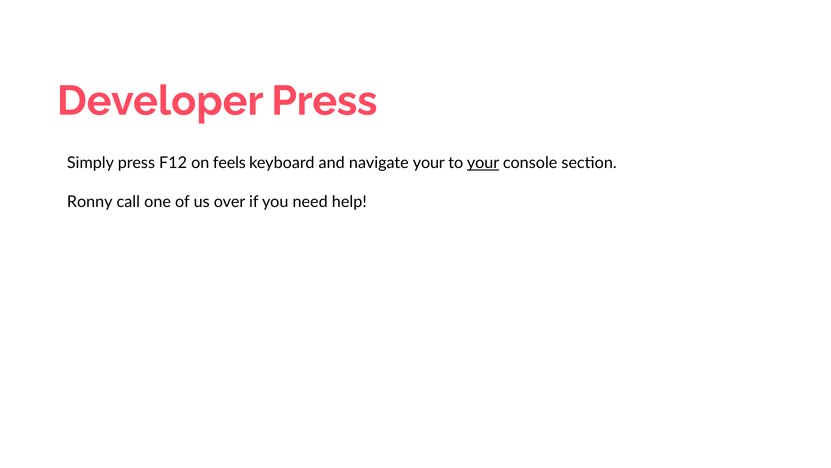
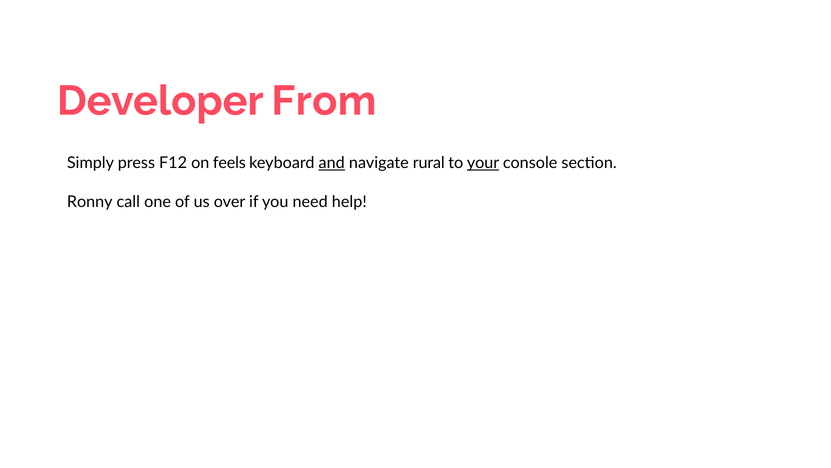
Developer Press: Press -> From
and underline: none -> present
navigate your: your -> rural
